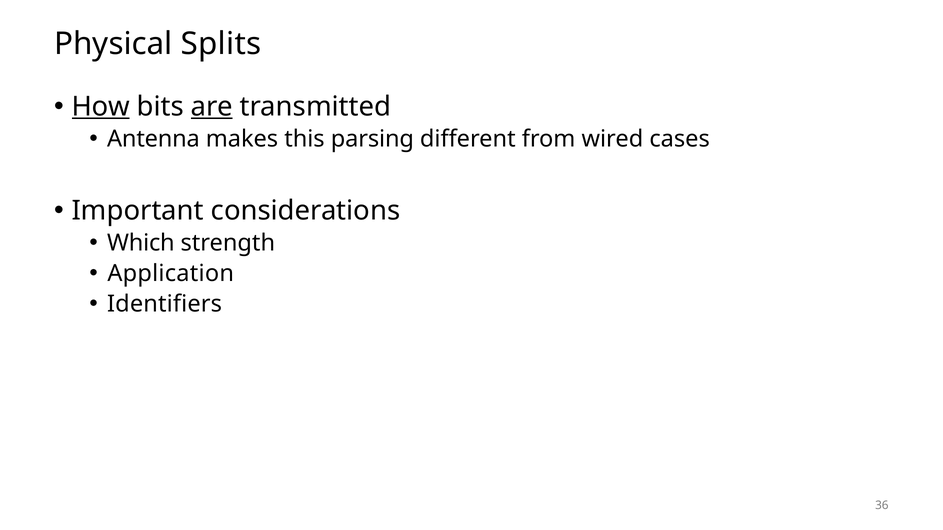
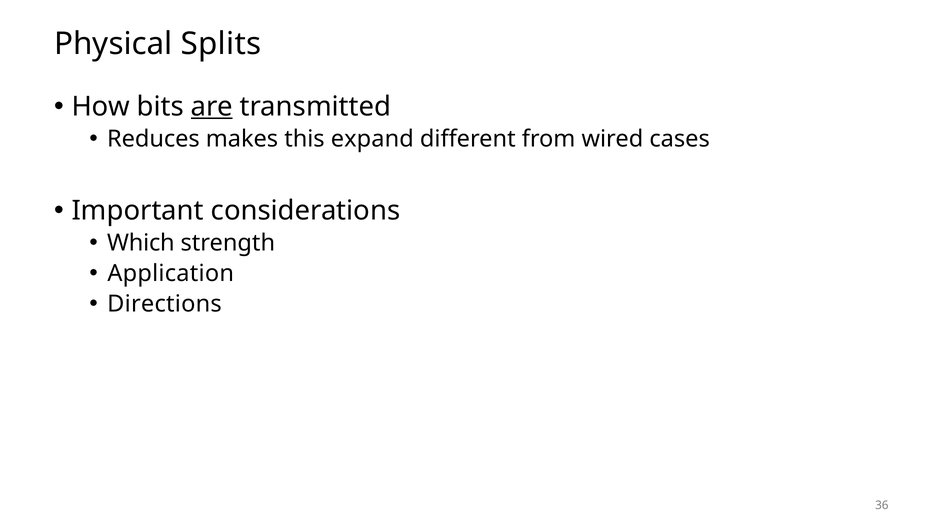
How underline: present -> none
Antenna: Antenna -> Reduces
parsing: parsing -> expand
Identifiers: Identifiers -> Directions
